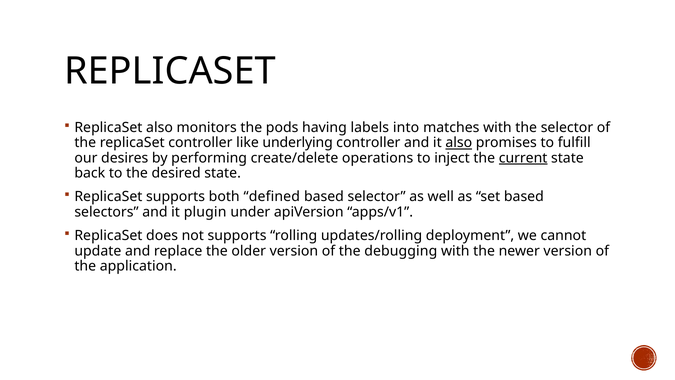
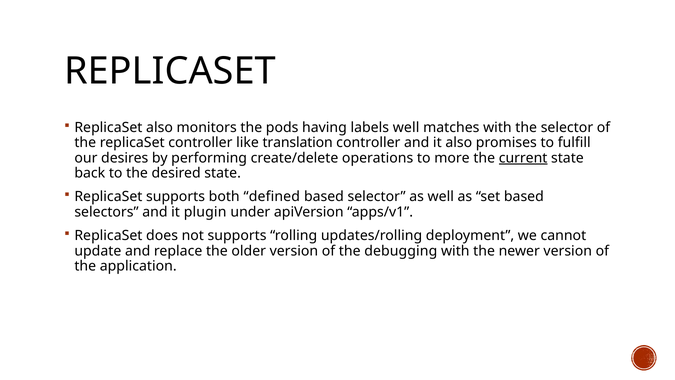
labels into: into -> well
underlying: underlying -> translation
also at (459, 143) underline: present -> none
inject: inject -> more
